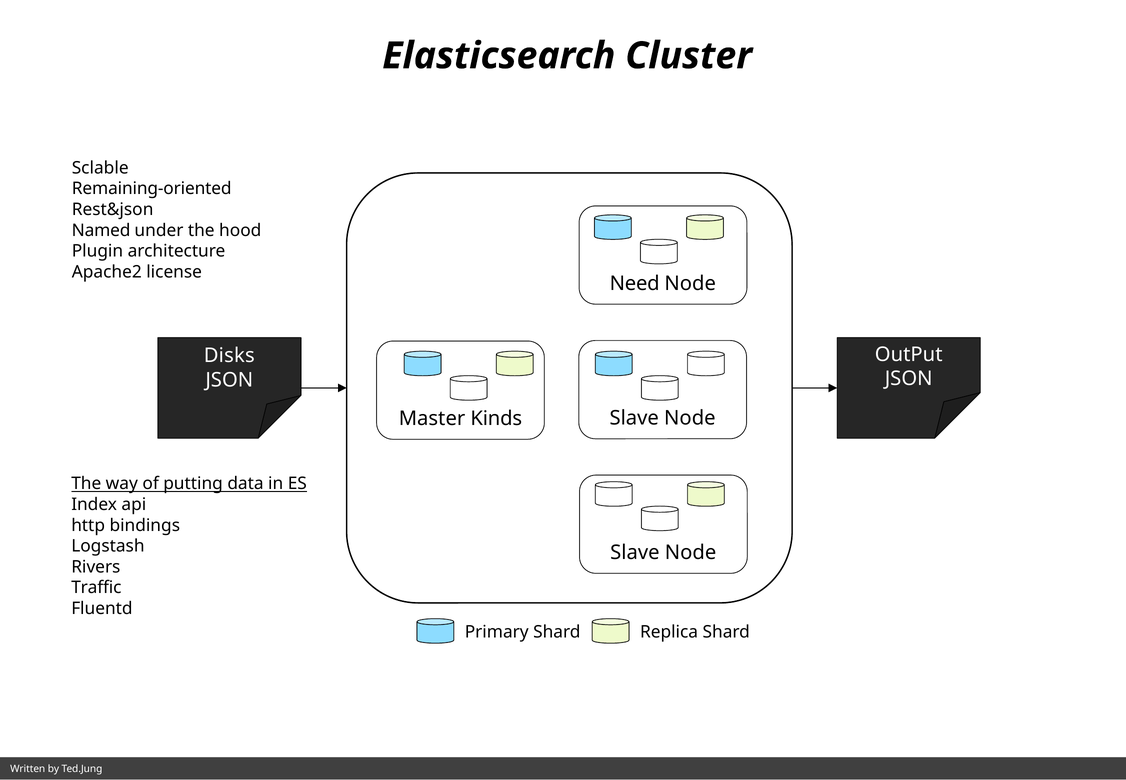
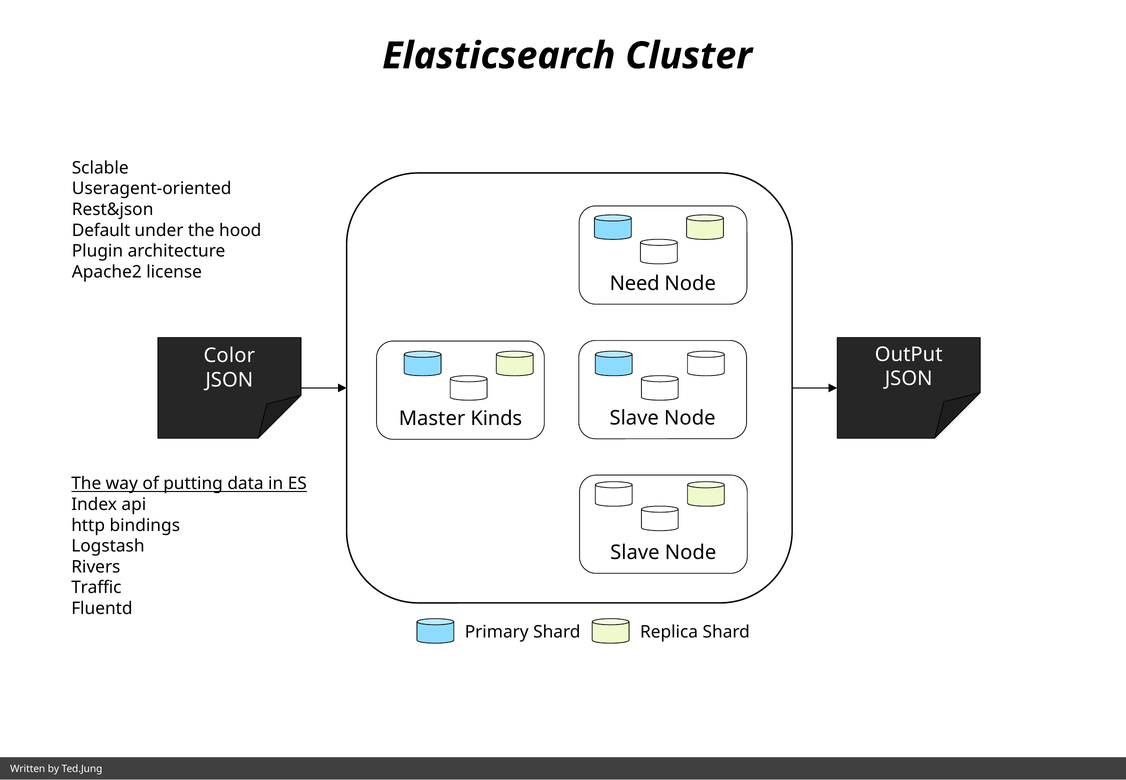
Remaining-oriented: Remaining-oriented -> Useragent-oriented
Named: Named -> Default
Disks: Disks -> Color
